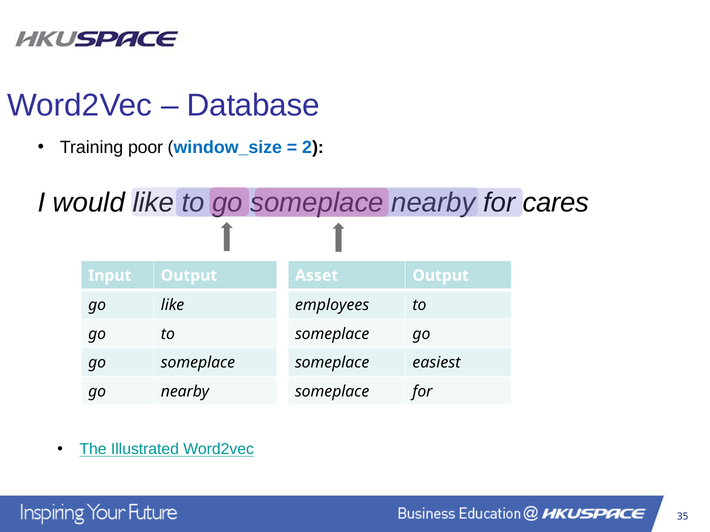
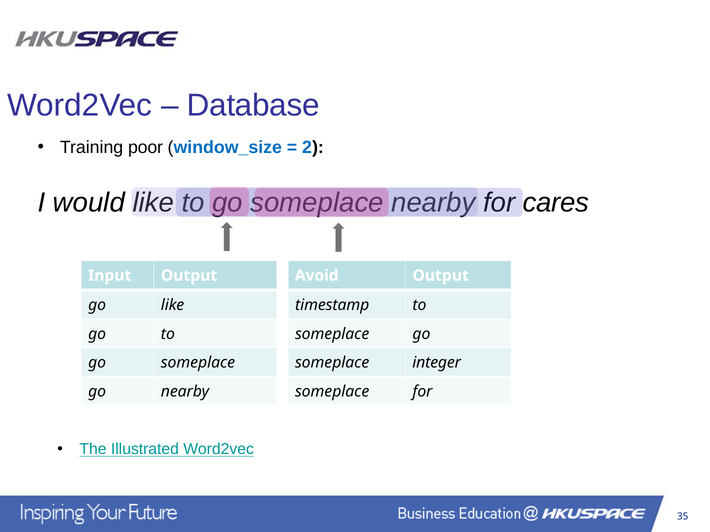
Asset: Asset -> Avoid
employees: employees -> timestamp
easiest: easiest -> integer
